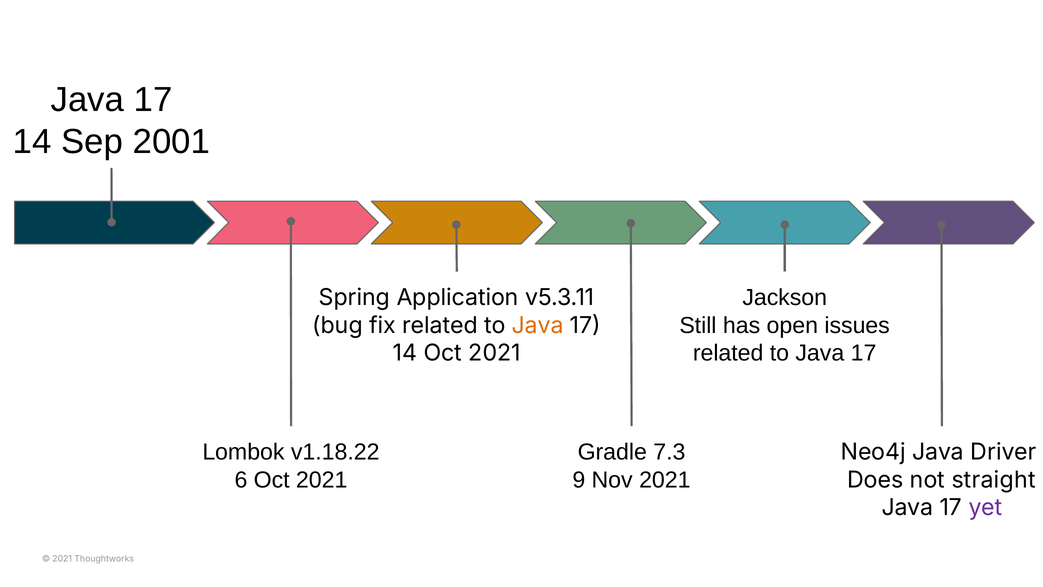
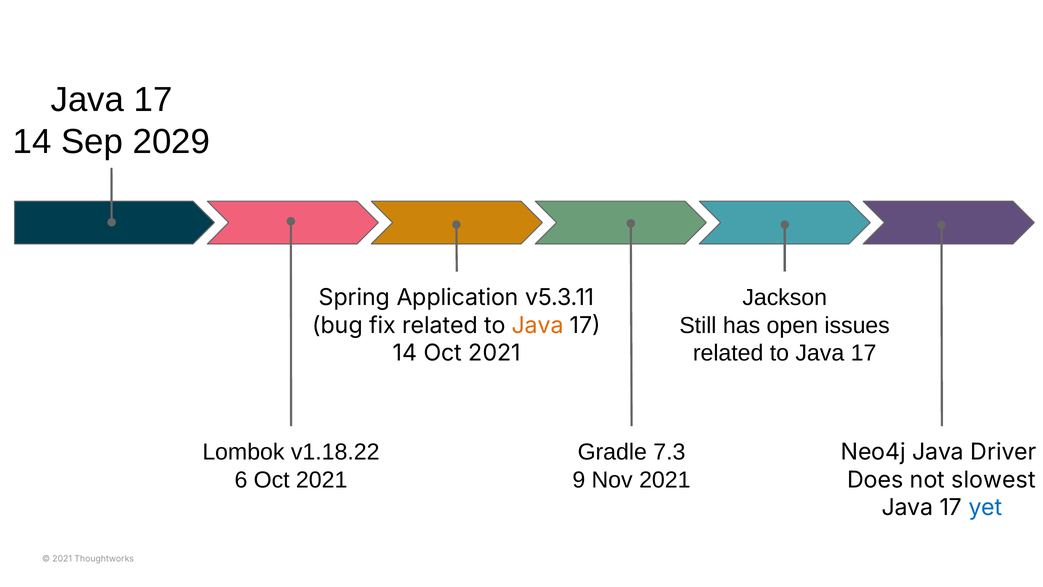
2001: 2001 -> 2029
straight: straight -> slowest
yet colour: purple -> blue
